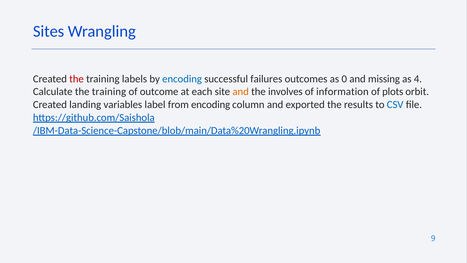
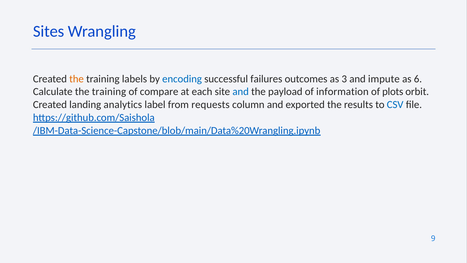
the at (77, 79) colour: red -> orange
0: 0 -> 3
missing: missing -> impute
4: 4 -> 6
outcome: outcome -> compare
and at (241, 92) colour: orange -> blue
involves: involves -> payload
variables: variables -> analytics
from encoding: encoding -> requests
